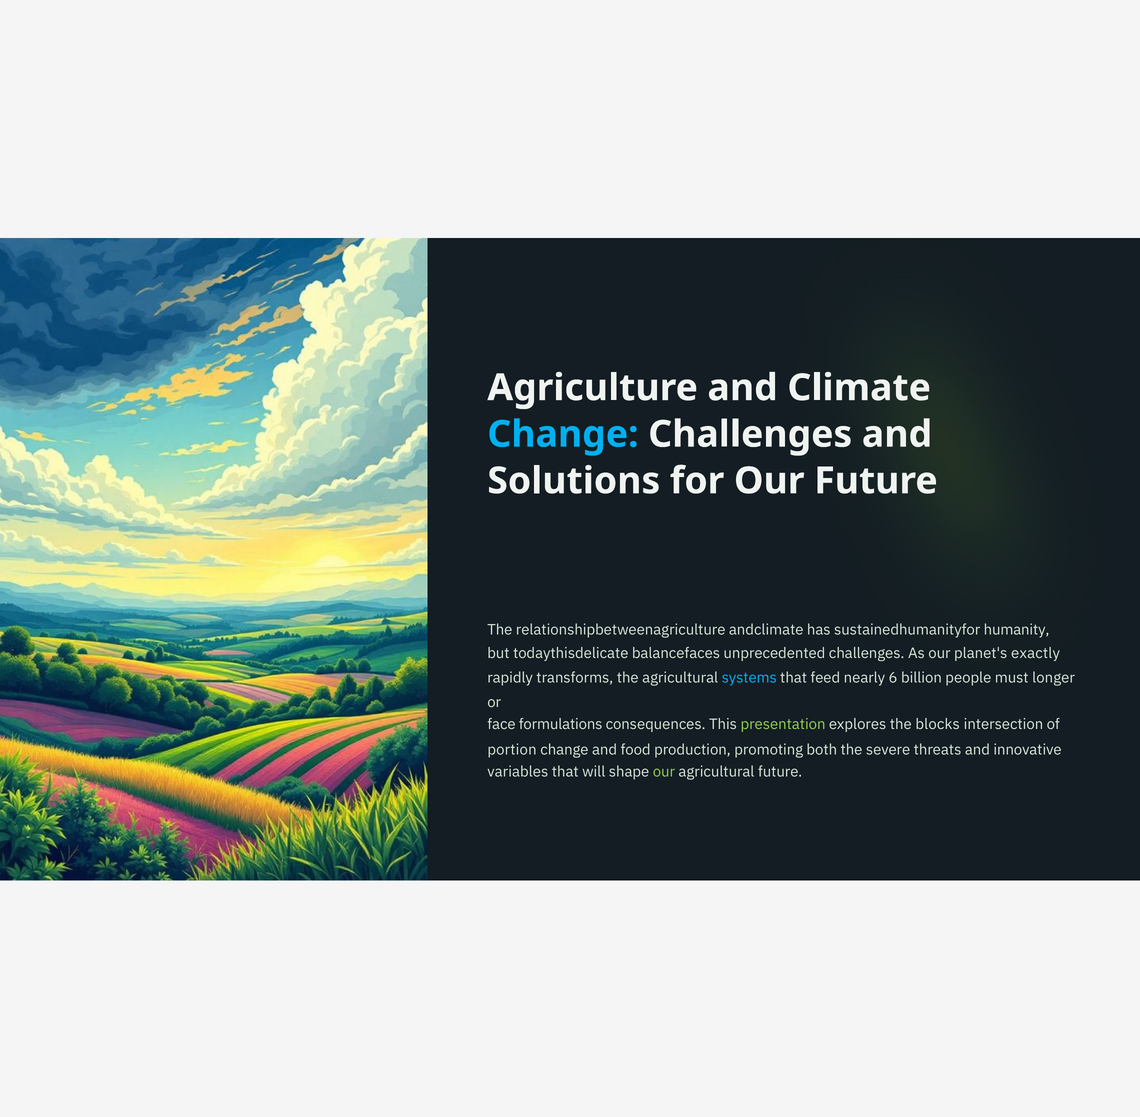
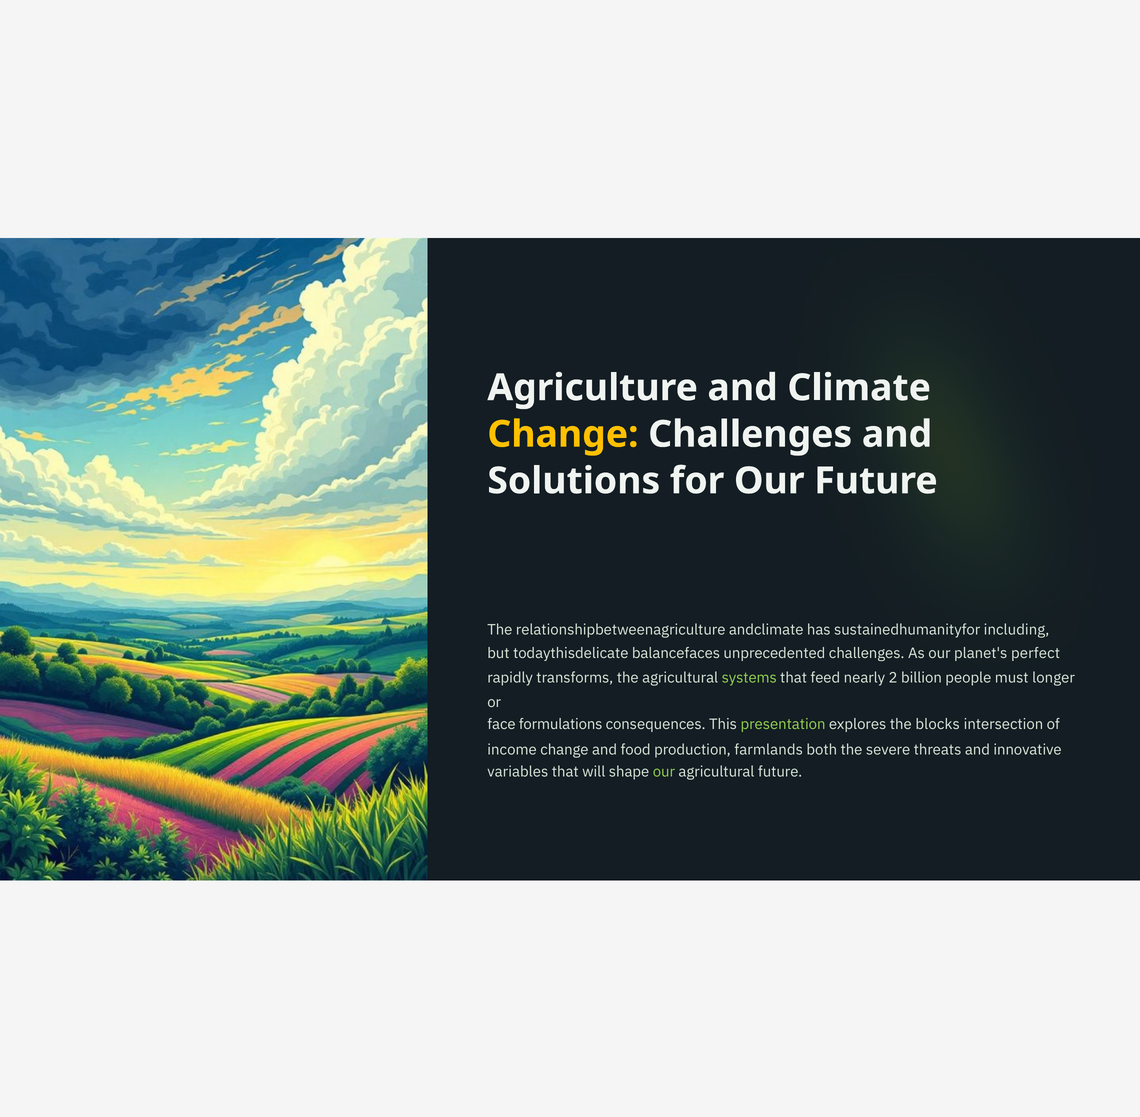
Change at (563, 434) colour: light blue -> yellow
humanity: humanity -> including
exactly: exactly -> perfect
systems colour: light blue -> light green
6: 6 -> 2
portion: portion -> income
promoting: promoting -> farmlands
